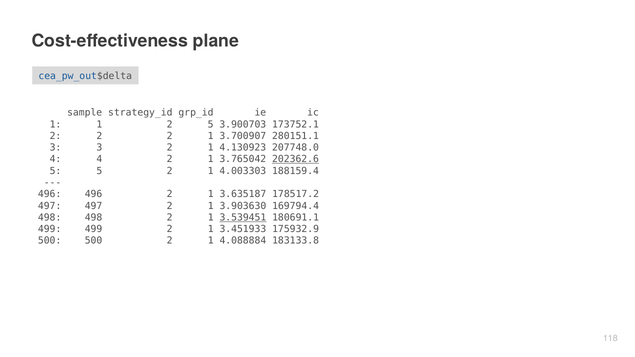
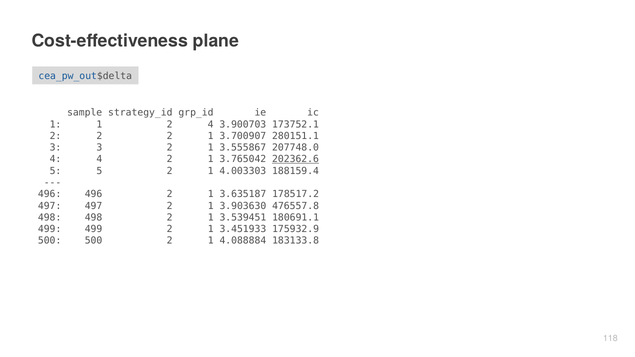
2 5: 5 -> 4
4.130923: 4.130923 -> 3.555867
169794.4: 169794.4 -> 476557.8
3.539451 underline: present -> none
